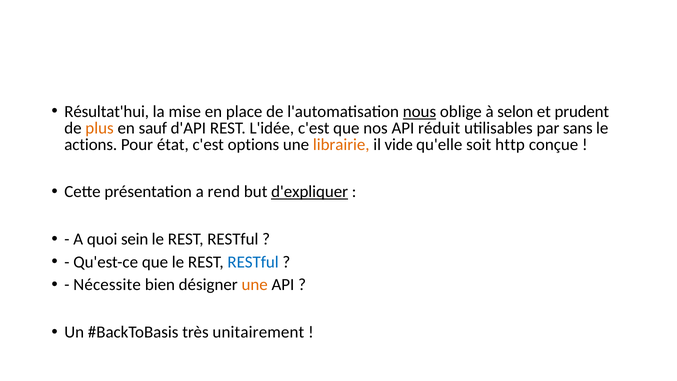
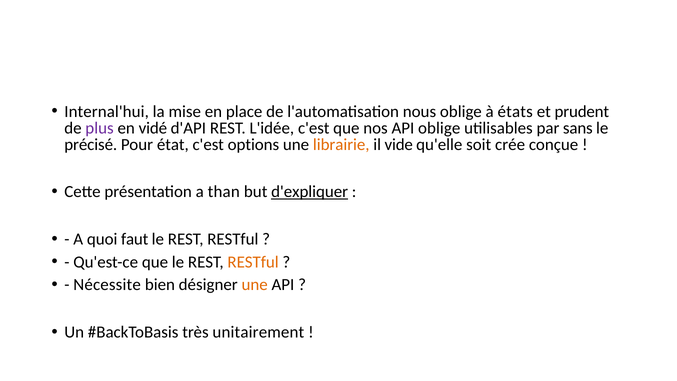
Résultat'hui: Résultat'hui -> Internal'hui
nous underline: present -> none
selon: selon -> états
plus colour: orange -> purple
sauf: sauf -> vidé
API réduit: réduit -> oblige
actions: actions -> précisé
http: http -> crée
rend: rend -> than
sein: sein -> faut
RESTful at (253, 262) colour: blue -> orange
